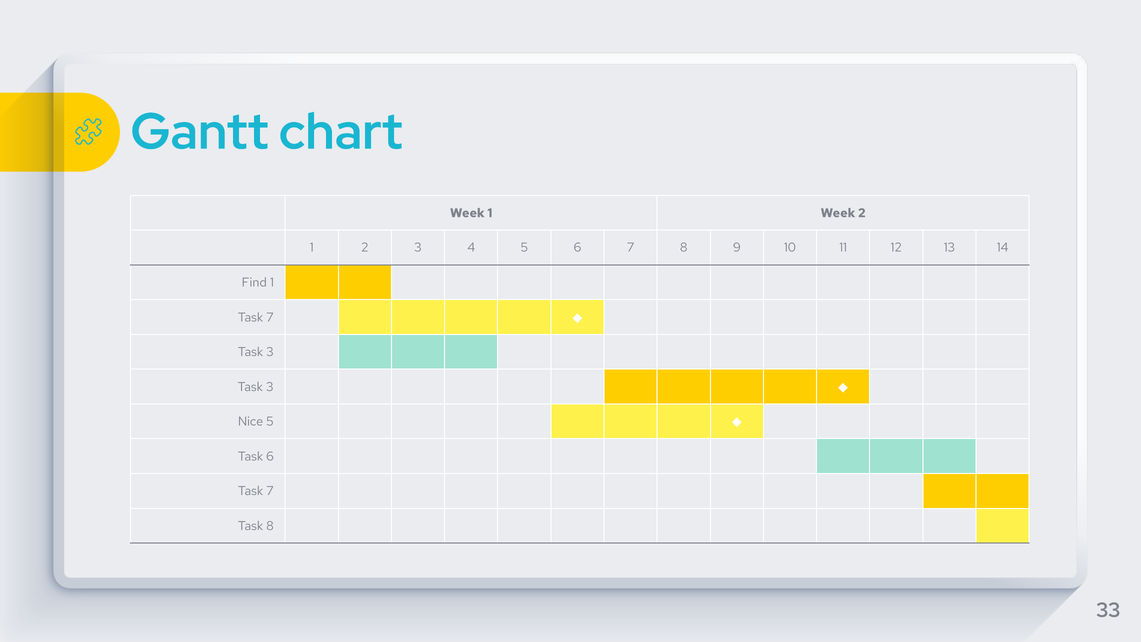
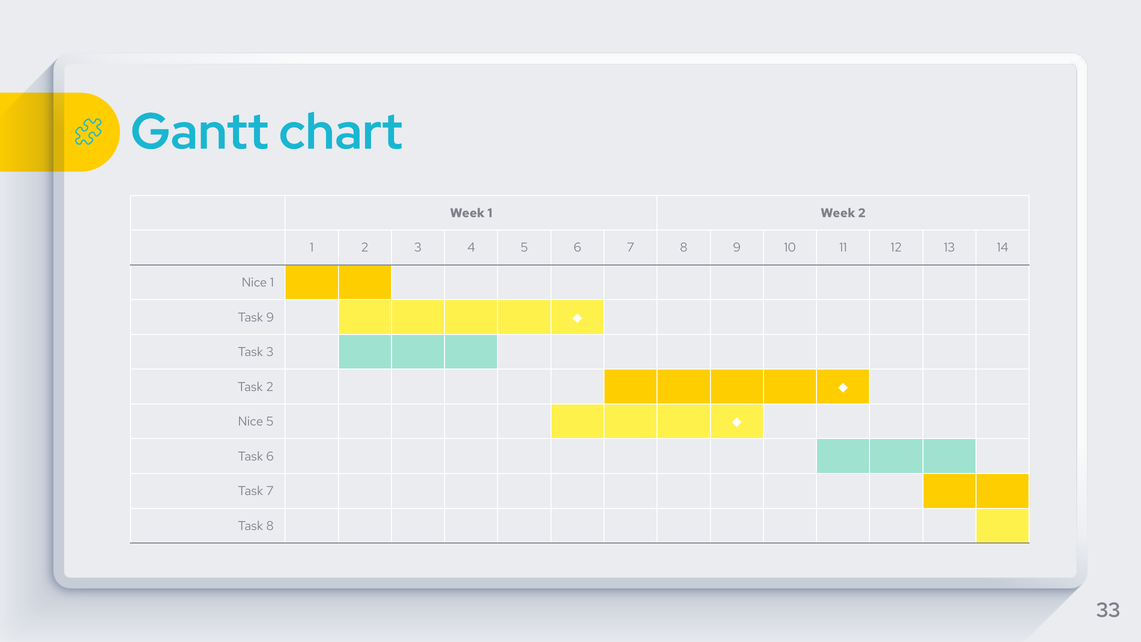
Find at (254, 283): Find -> Nice
7 at (270, 317): 7 -> 9
3 at (270, 387): 3 -> 2
